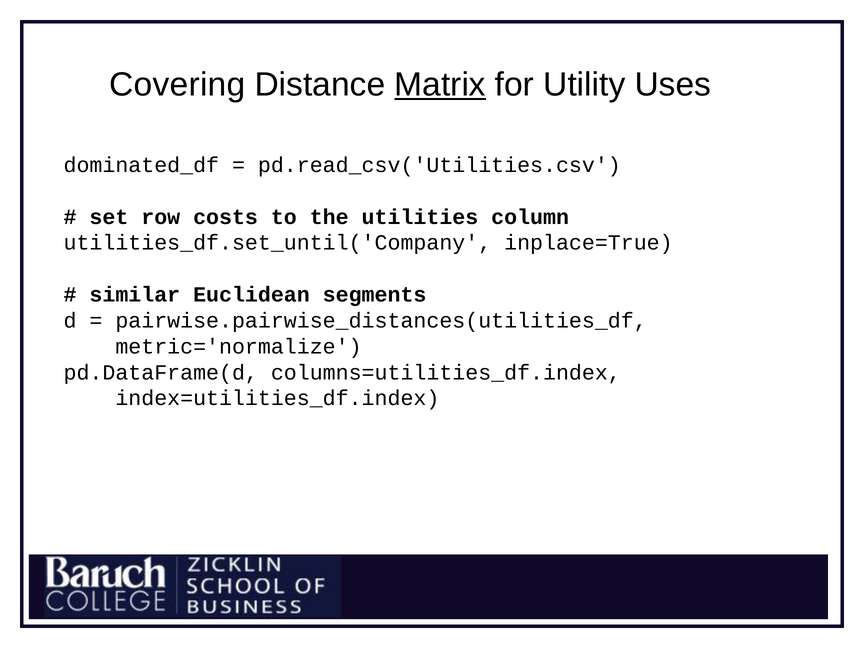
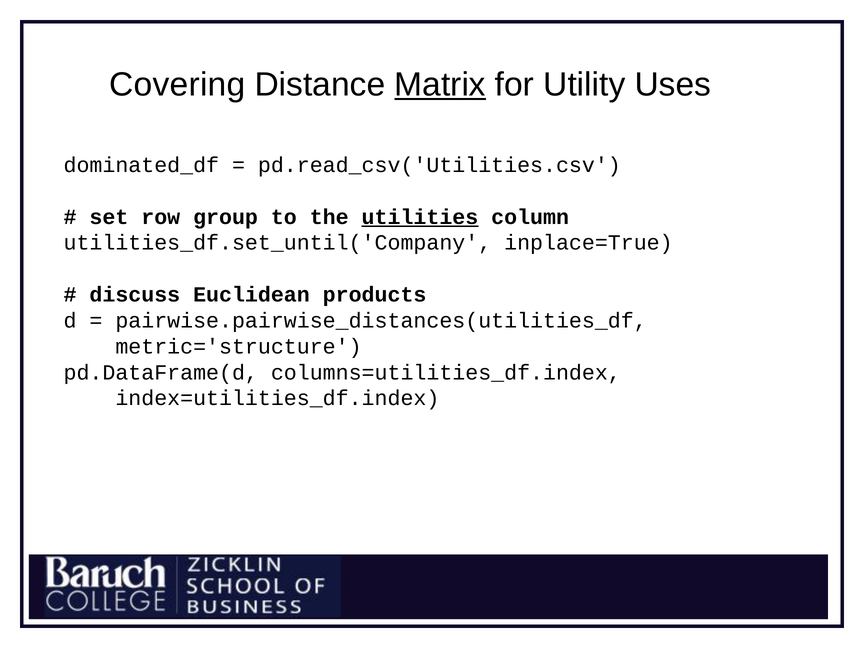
costs: costs -> group
utilities underline: none -> present
similar: similar -> discuss
segments: segments -> products
metric='normalize: metric='normalize -> metric='structure
